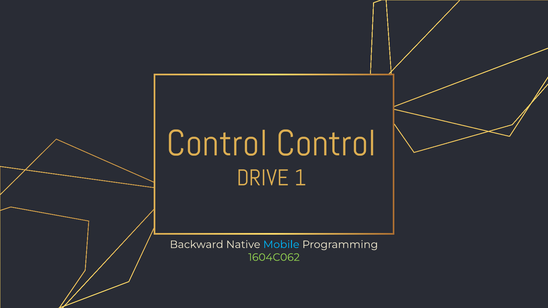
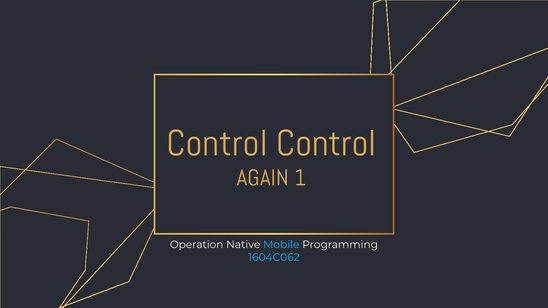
DRIVE: DRIVE -> AGAIN
Backward: Backward -> Operation
1604C062 colour: light green -> light blue
